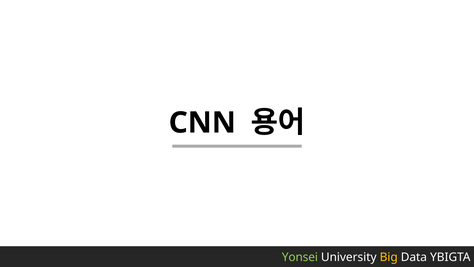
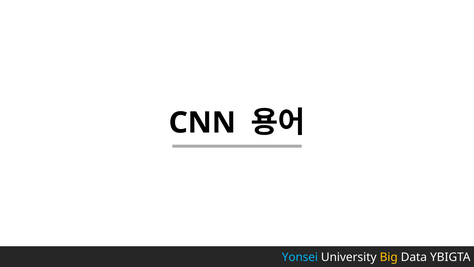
Yonsei colour: light green -> light blue
